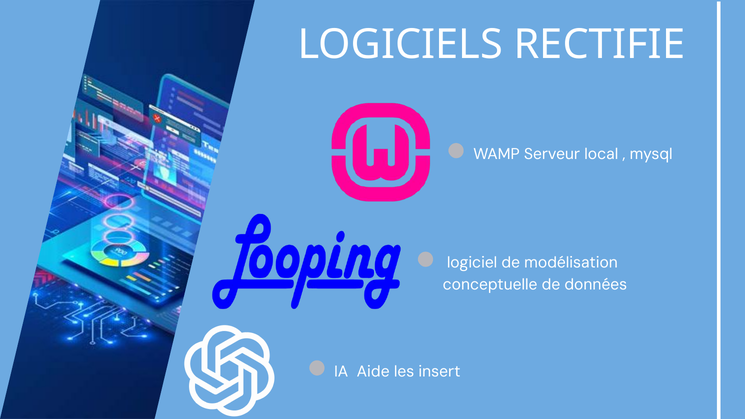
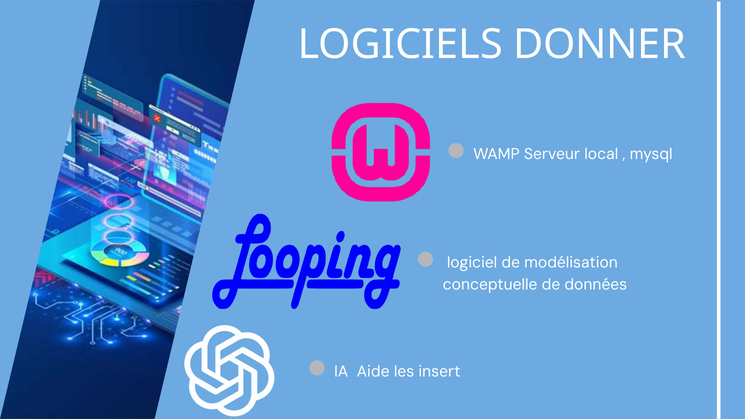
RECTIFIE: RECTIFIE -> DONNER
